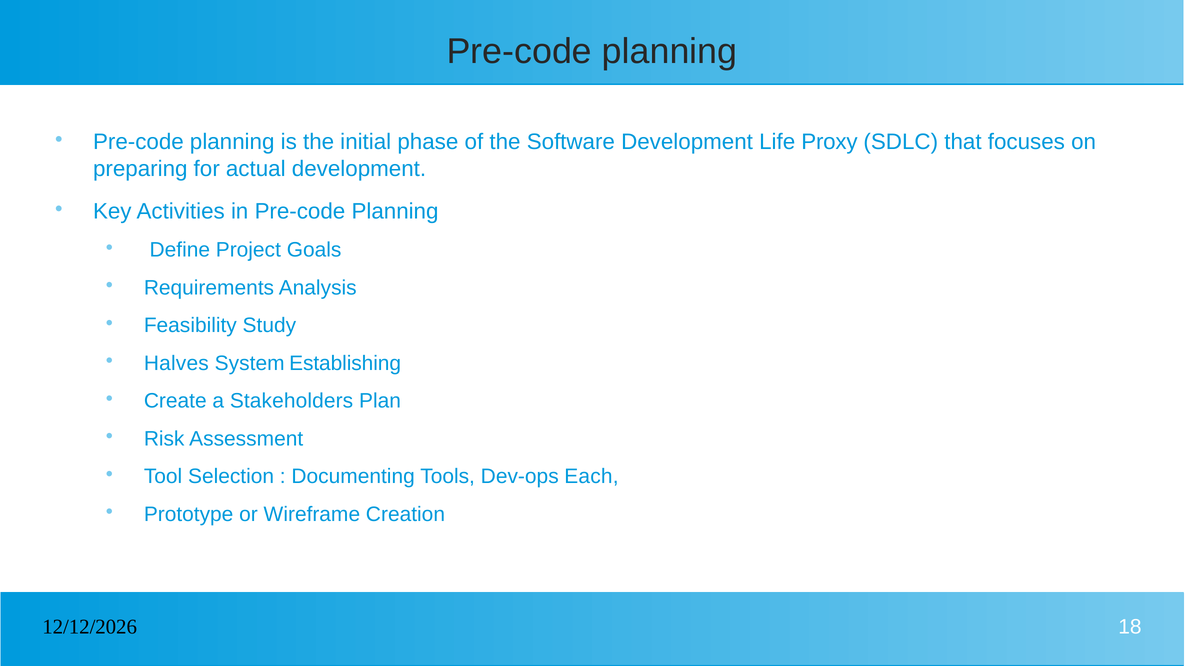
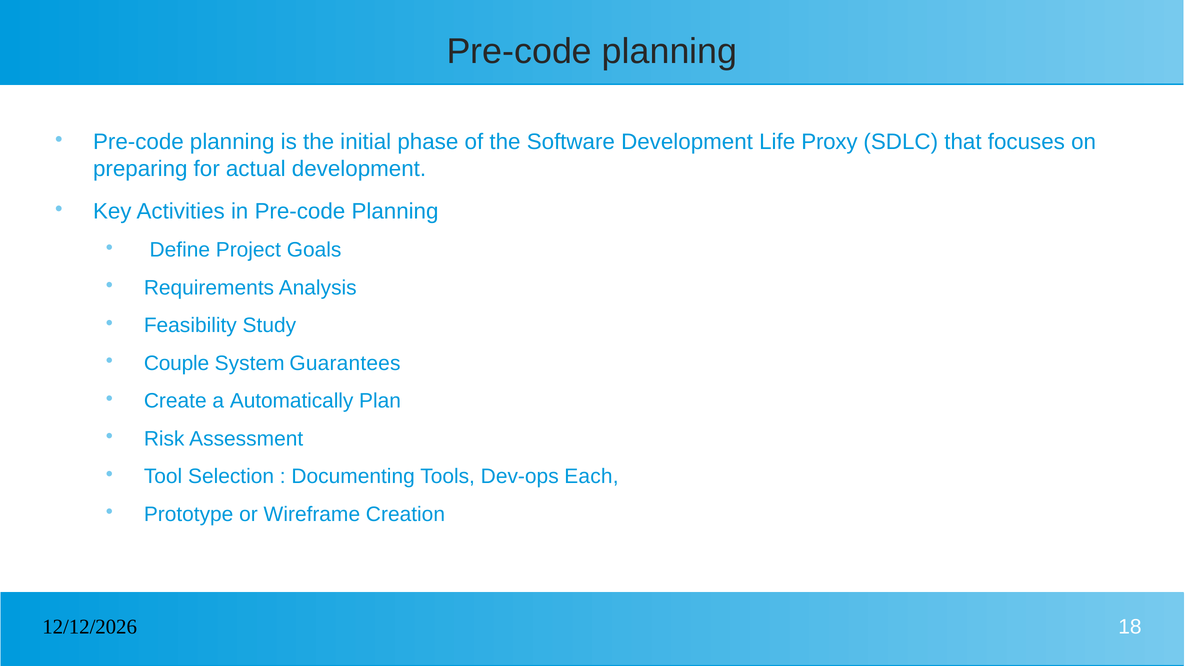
Halves: Halves -> Couple
Establishing: Establishing -> Guarantees
Stakeholders: Stakeholders -> Automatically
